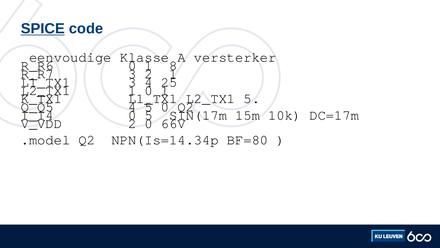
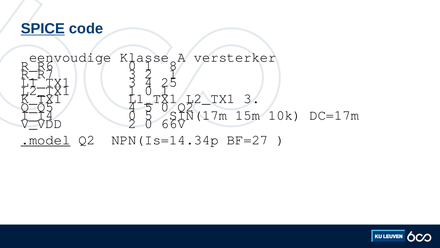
L2_TX1 5: 5 -> 3
.model underline: none -> present
BF=80: BF=80 -> BF=27
